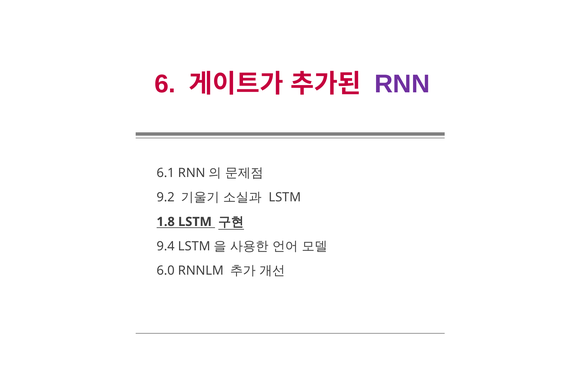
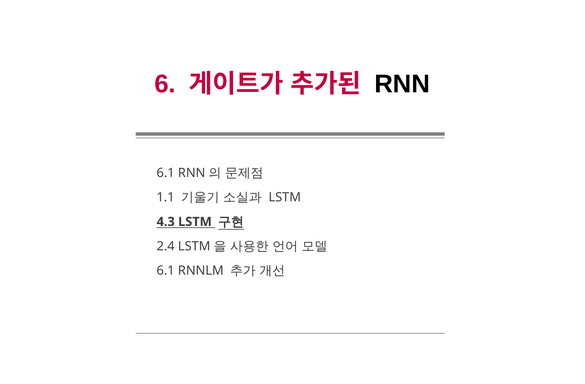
RNN colour: purple -> black
9.2: 9.2 -> 1.1
1.8: 1.8 -> 4.3
9.4: 9.4 -> 2.4
6.0 at (166, 271): 6.0 -> 6.1
